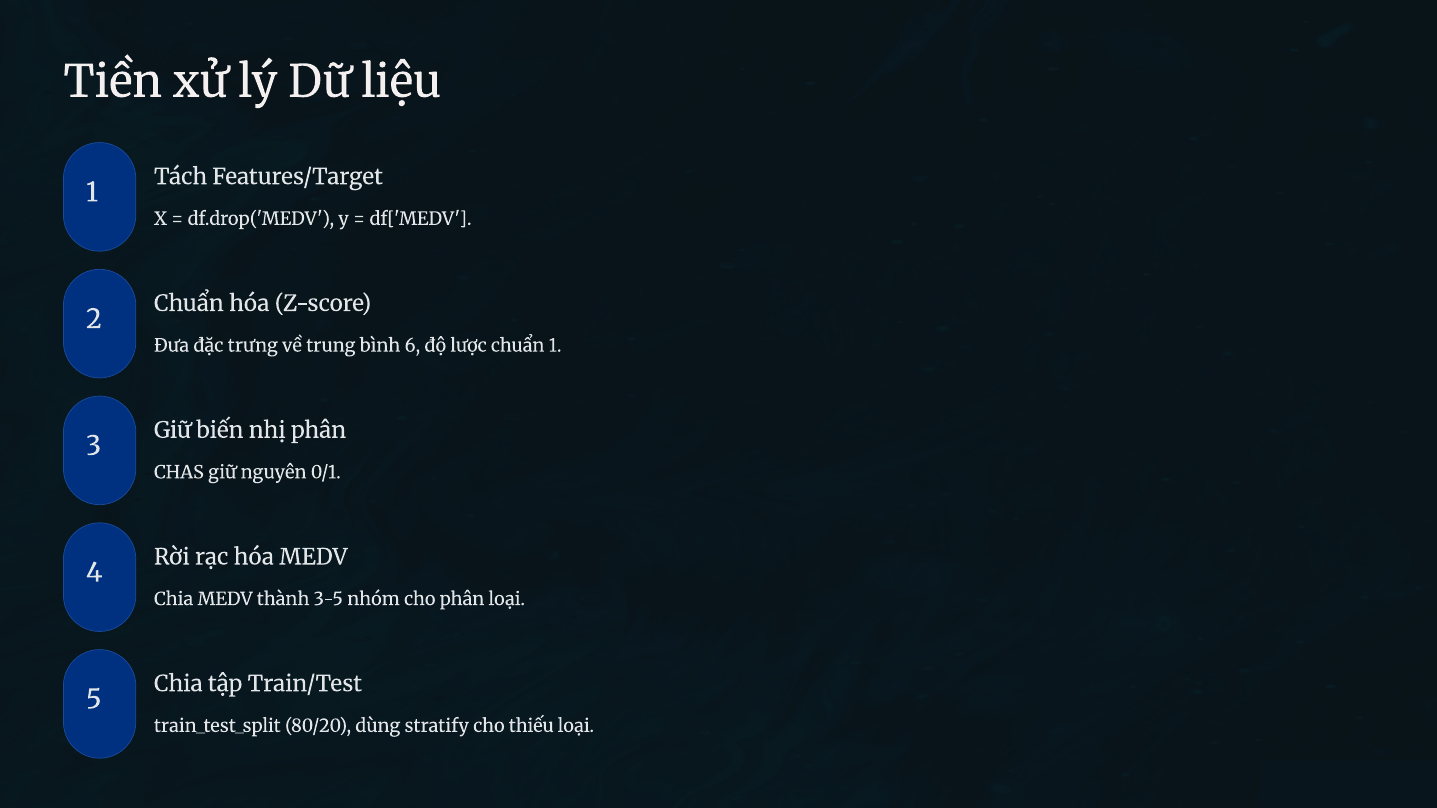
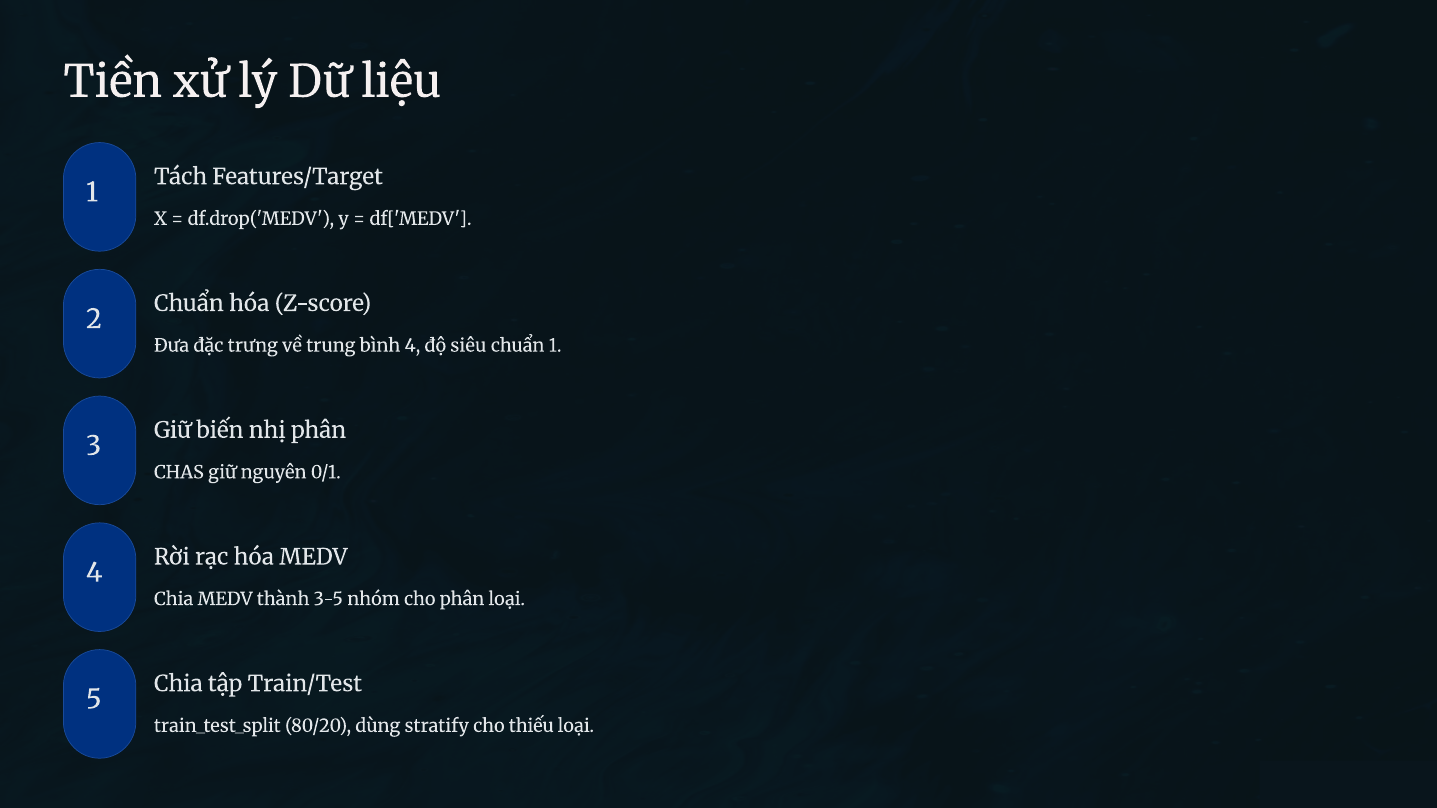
bình 6: 6 -> 4
lược: lược -> siêu
